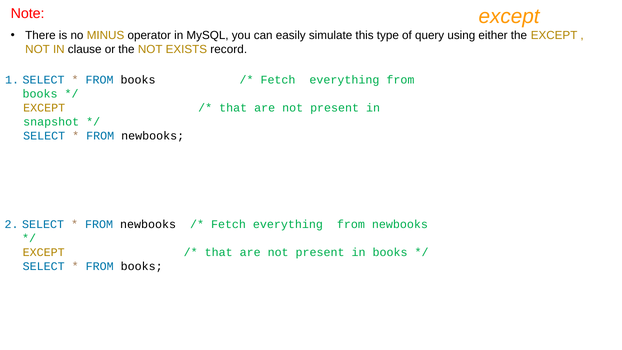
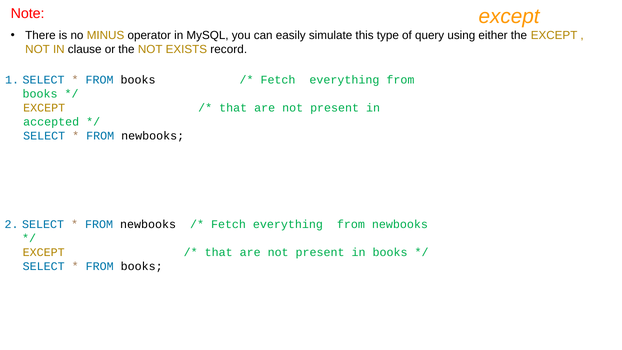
snapshot: snapshot -> accepted
